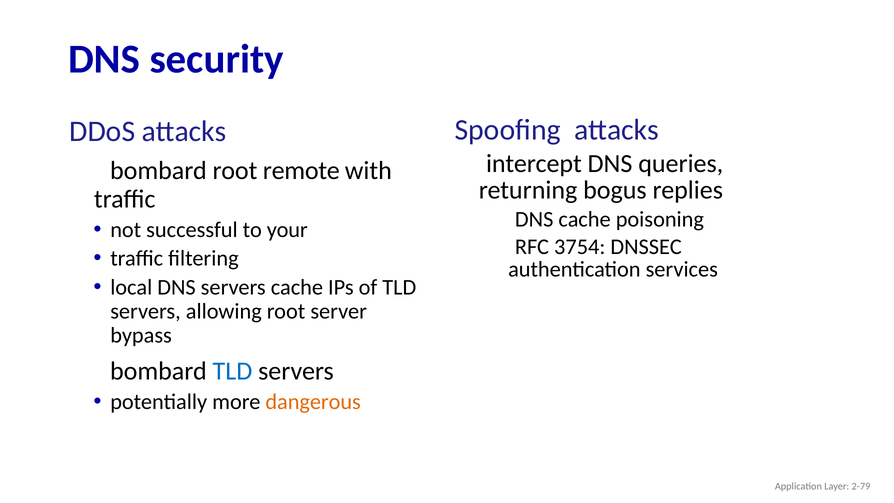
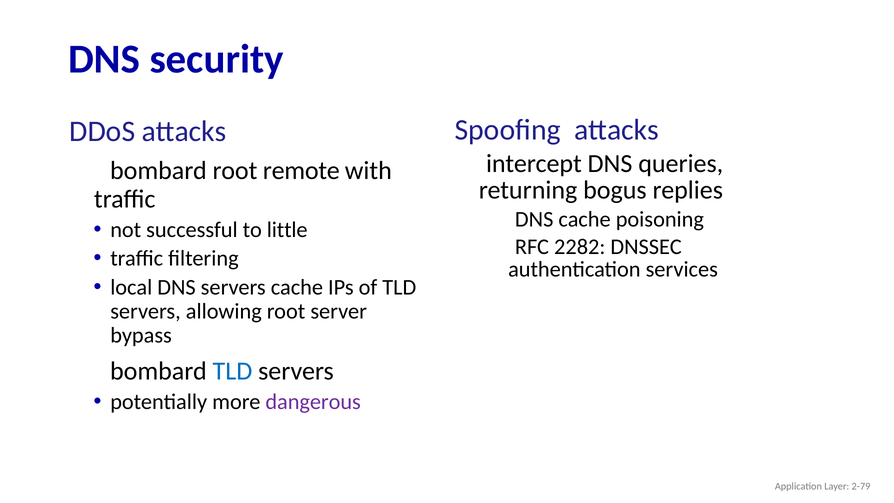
your: your -> little
3754: 3754 -> 2282
dangerous colour: orange -> purple
